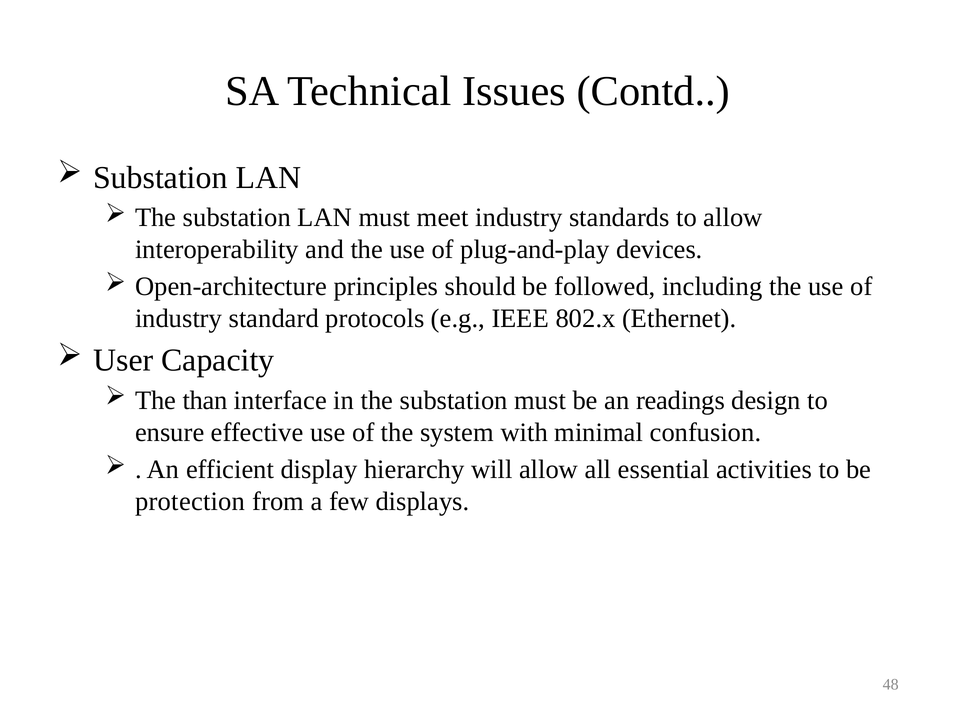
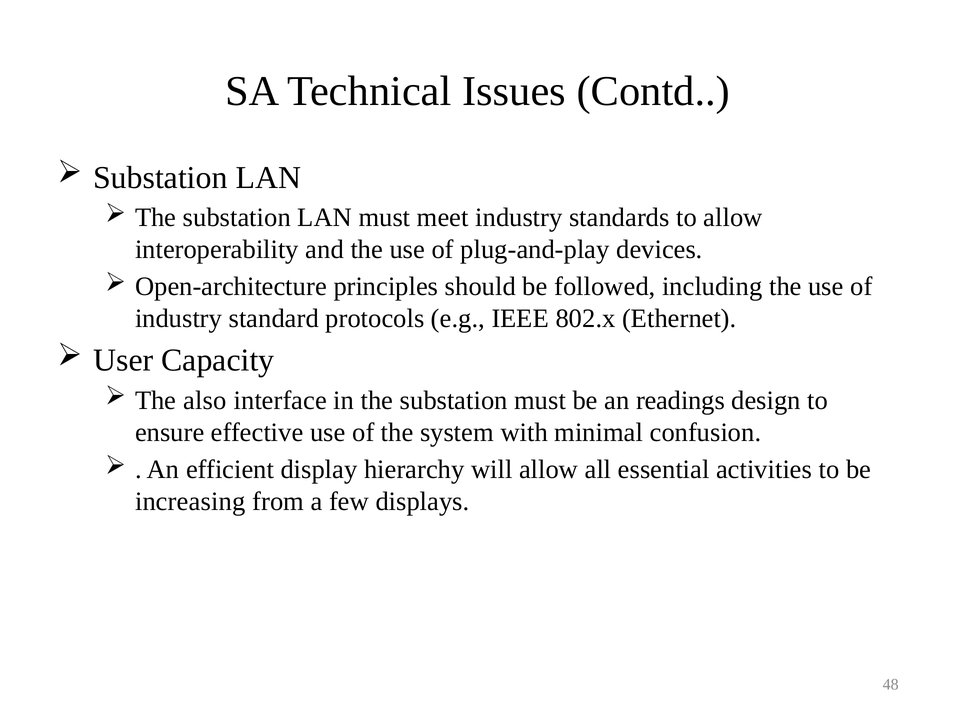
than: than -> also
protection: protection -> increasing
